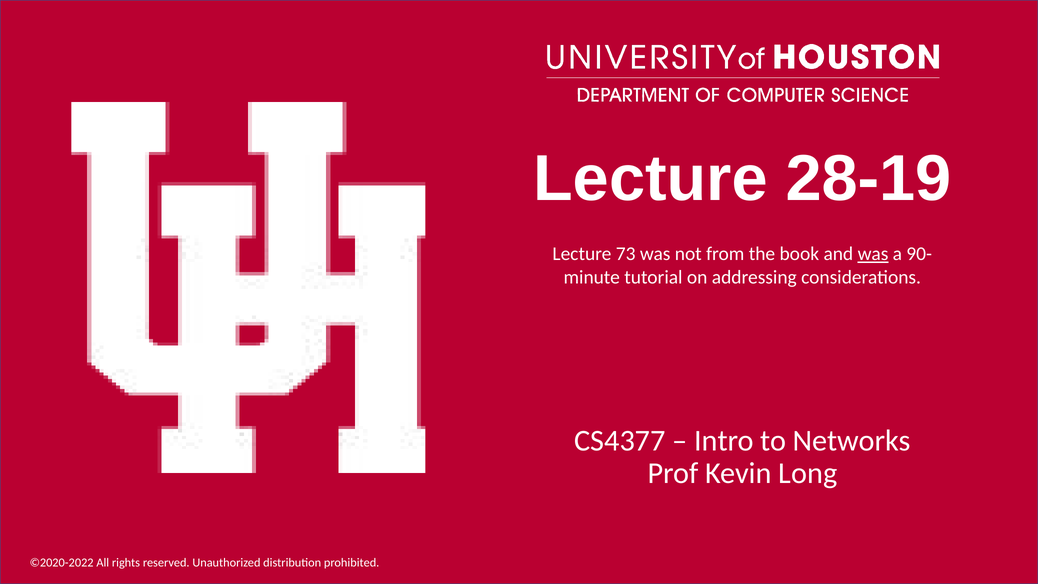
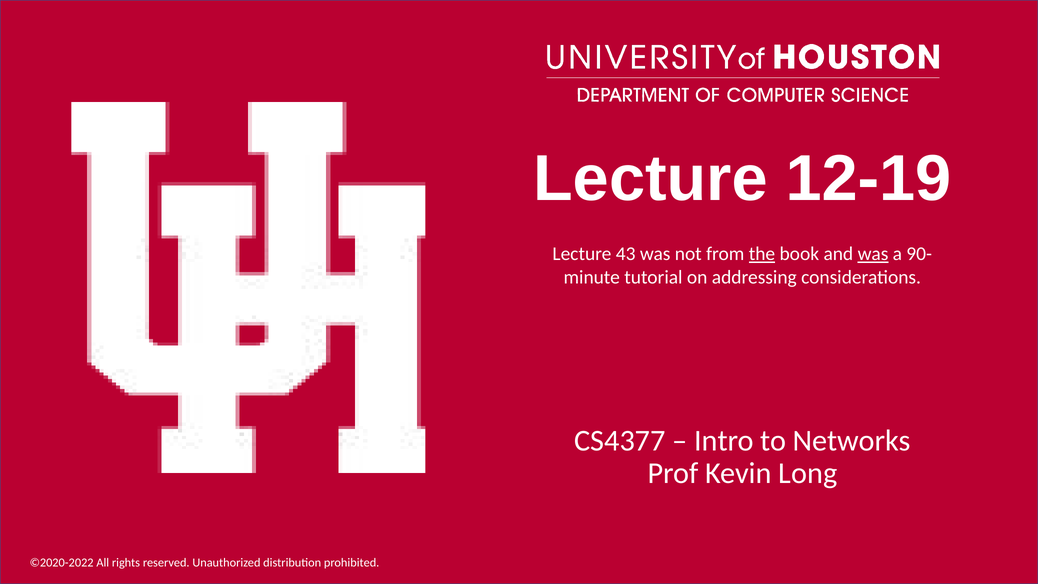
28-19: 28-19 -> 12-19
73: 73 -> 43
the underline: none -> present
